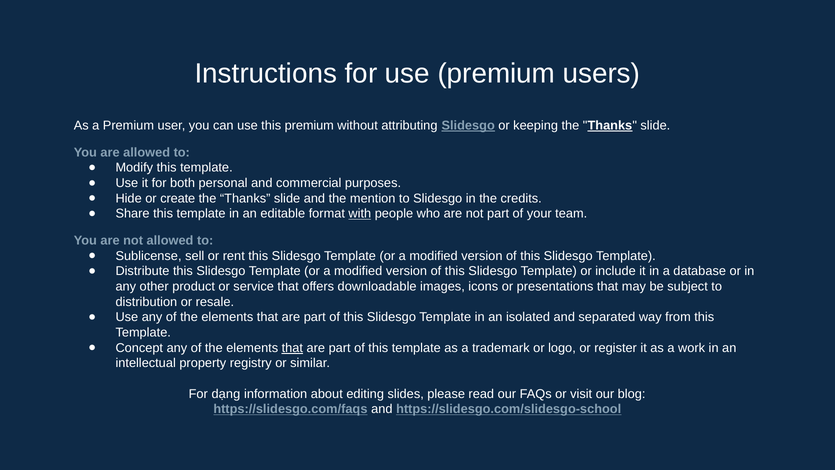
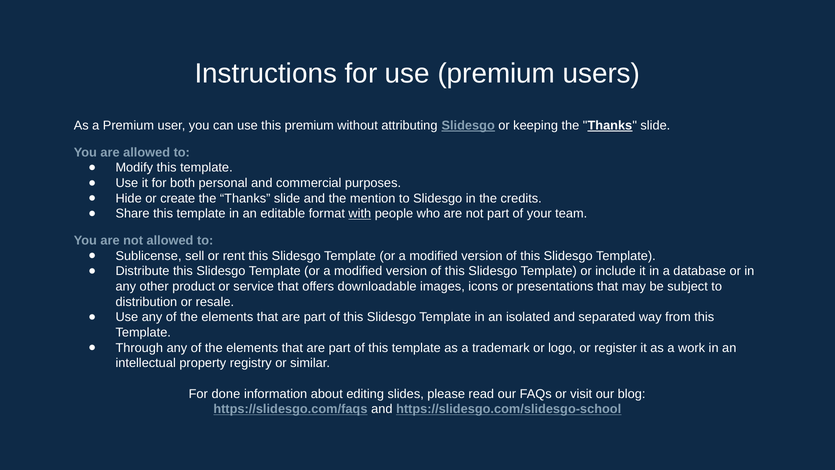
Concept: Concept -> Through
that at (292, 348) underline: present -> none
dạng: dạng -> done
